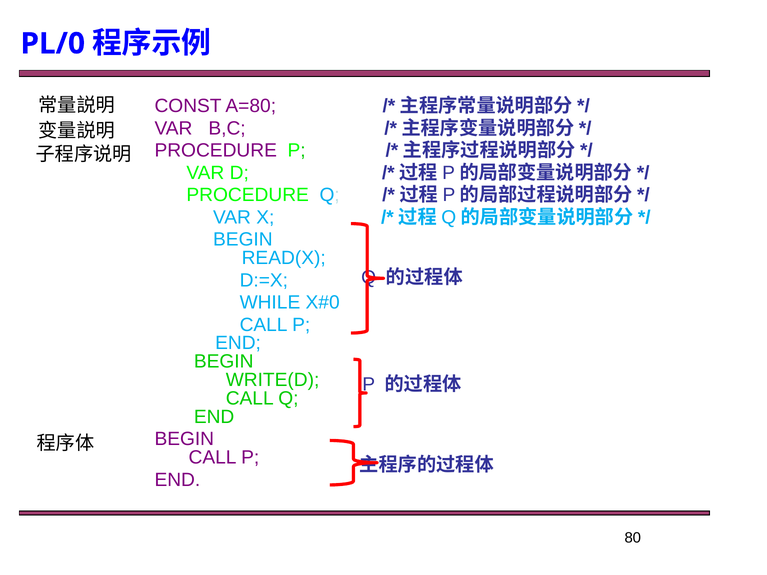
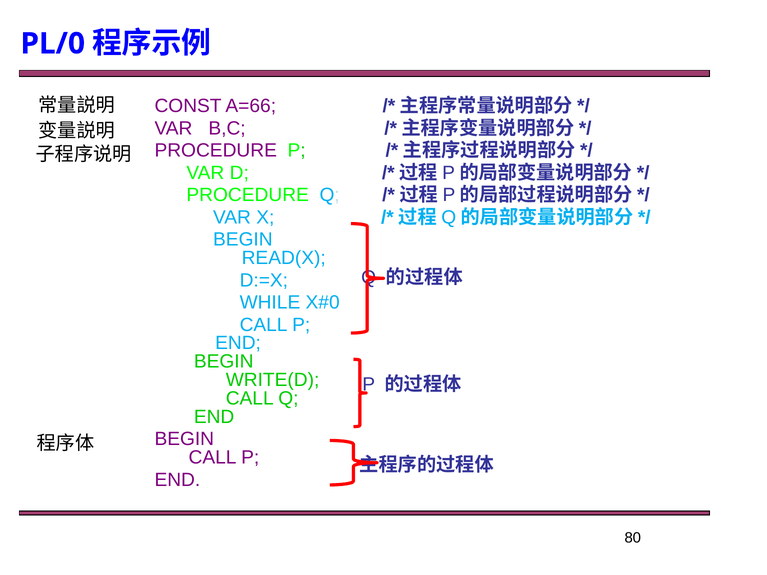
A=80: A=80 -> A=66
